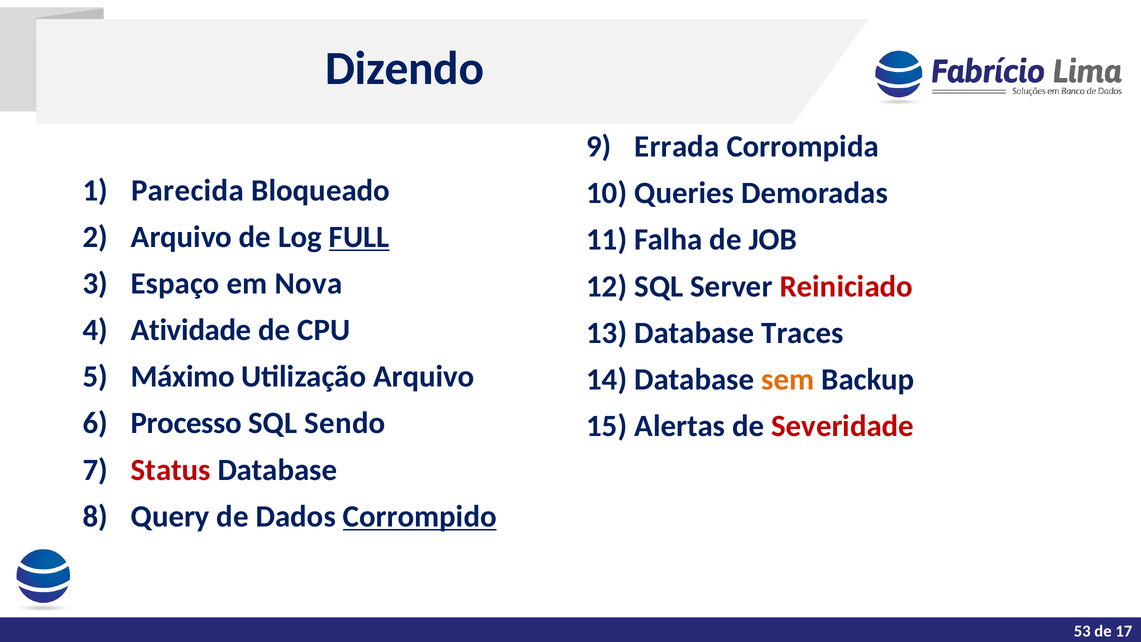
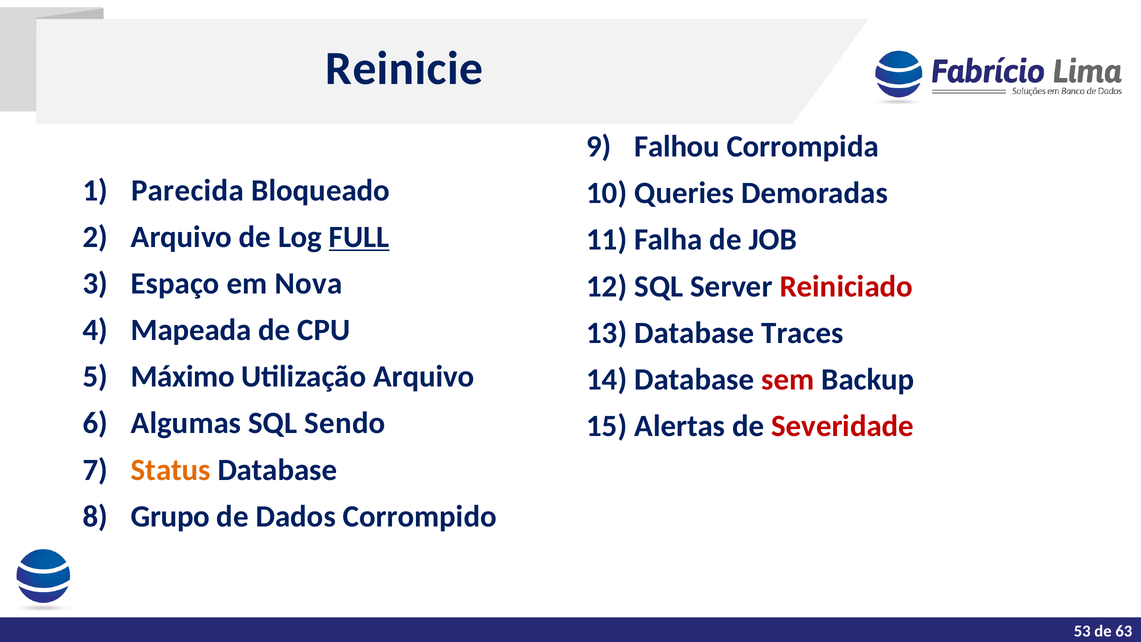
Dizendo: Dizendo -> Reinicie
Errada: Errada -> Falhou
Atividade: Atividade -> Mapeada
sem colour: orange -> red
Processo: Processo -> Algumas
Status colour: red -> orange
Query: Query -> Grupo
Corrompido underline: present -> none
17: 17 -> 63
